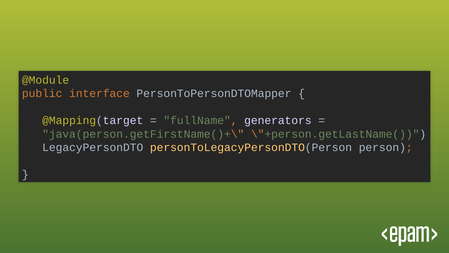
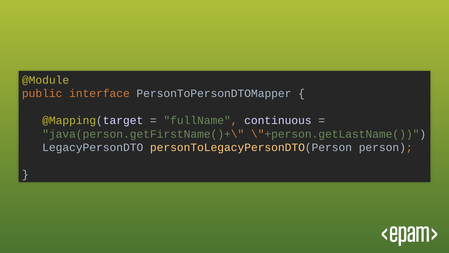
generators: generators -> continuous
